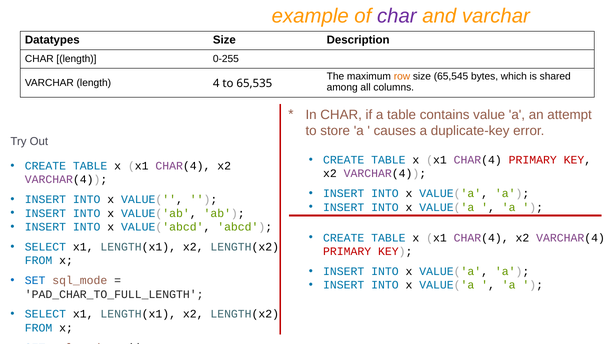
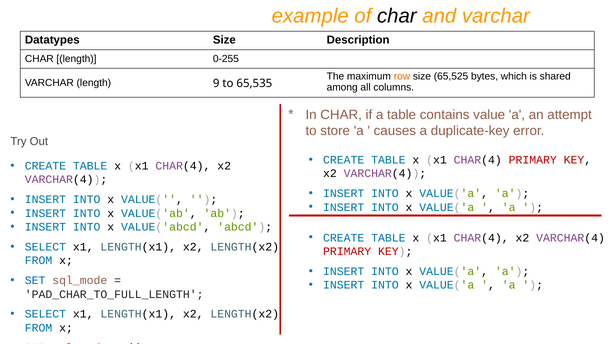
char at (397, 16) colour: purple -> black
65,545: 65,545 -> 65,525
4: 4 -> 9
